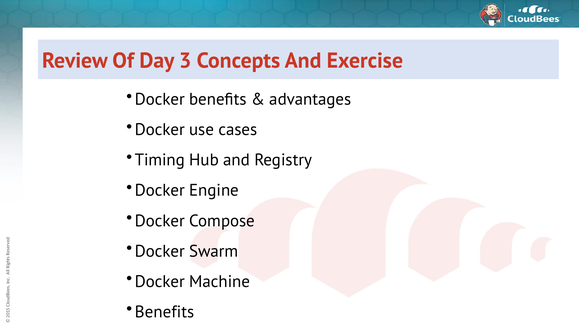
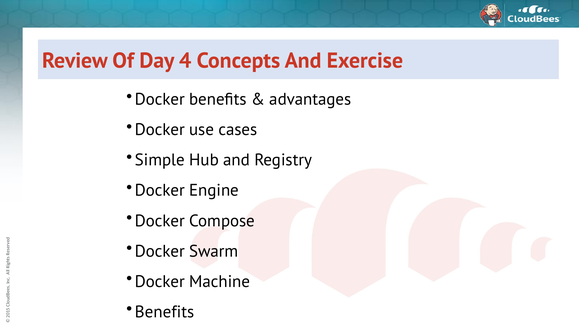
3: 3 -> 4
Timing: Timing -> Simple
